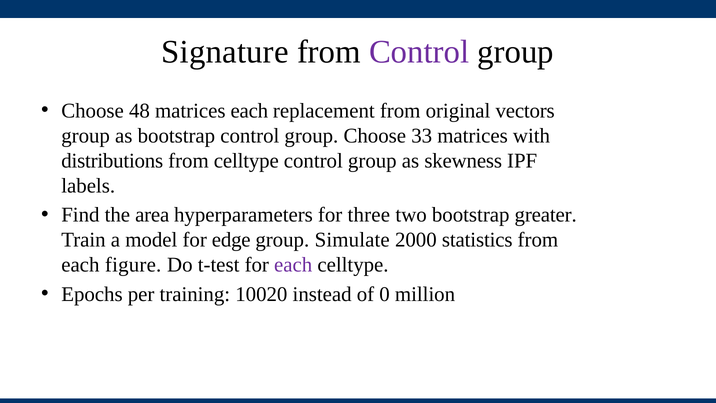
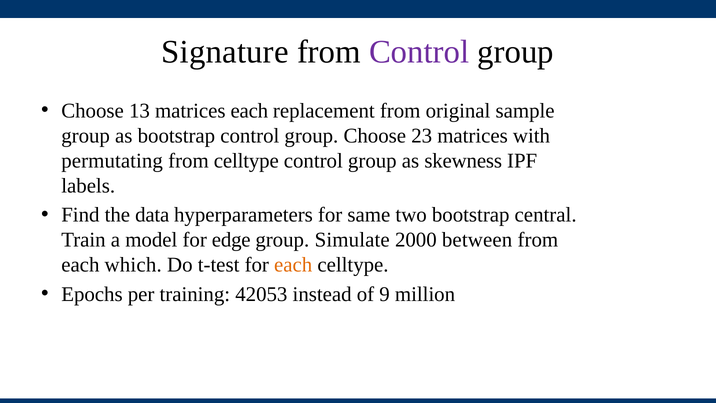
48: 48 -> 13
vectors: vectors -> sample
33: 33 -> 23
distributions: distributions -> permutating
area: area -> data
three: three -> same
greater: greater -> central
statistics: statistics -> between
figure: figure -> which
each at (293, 265) colour: purple -> orange
10020: 10020 -> 42053
0: 0 -> 9
